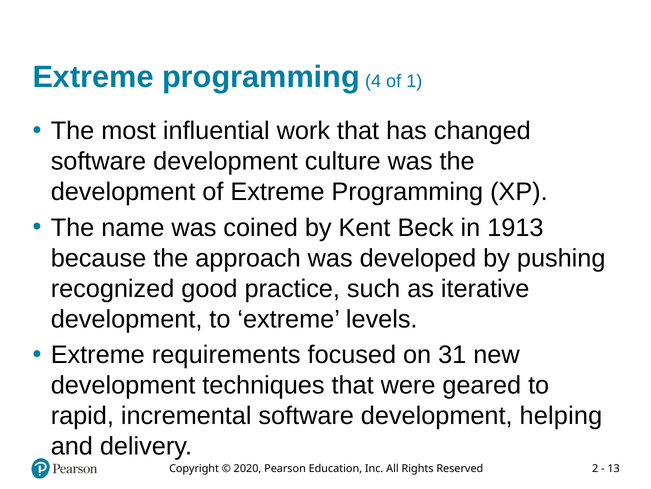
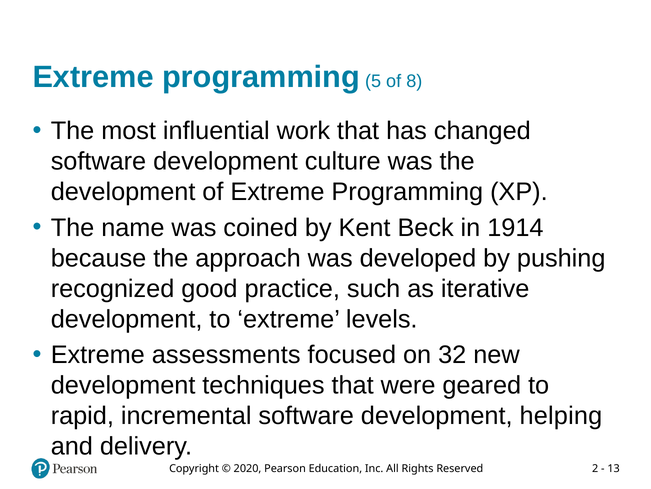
4: 4 -> 5
1: 1 -> 8
1913: 1913 -> 1914
requirements: requirements -> assessments
31: 31 -> 32
